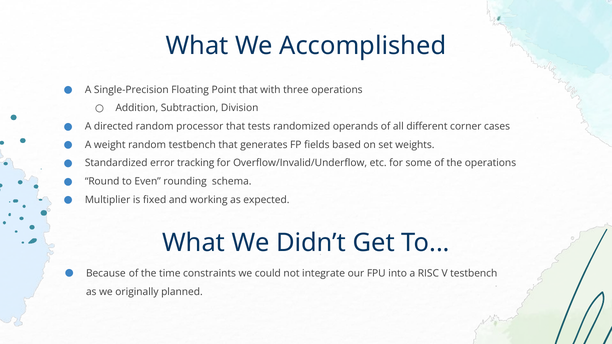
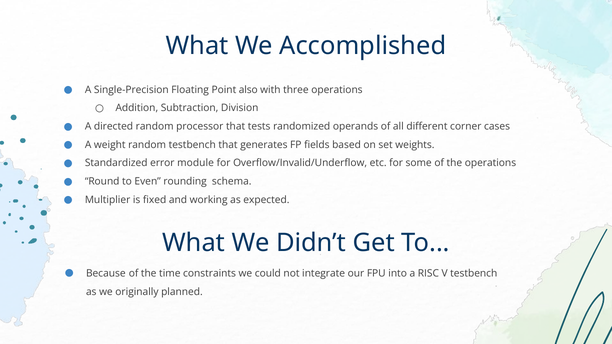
Point that: that -> also
tracking: tracking -> module
